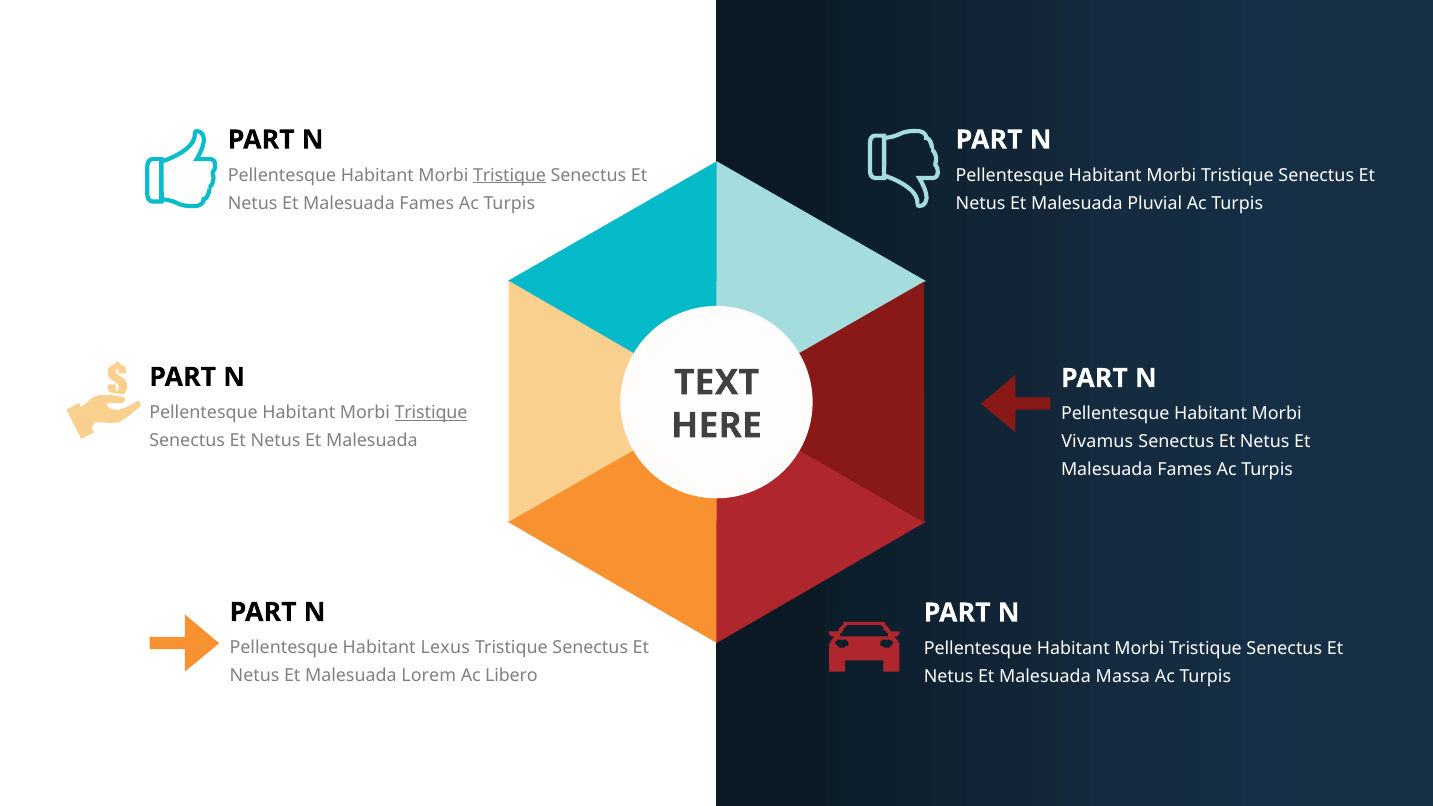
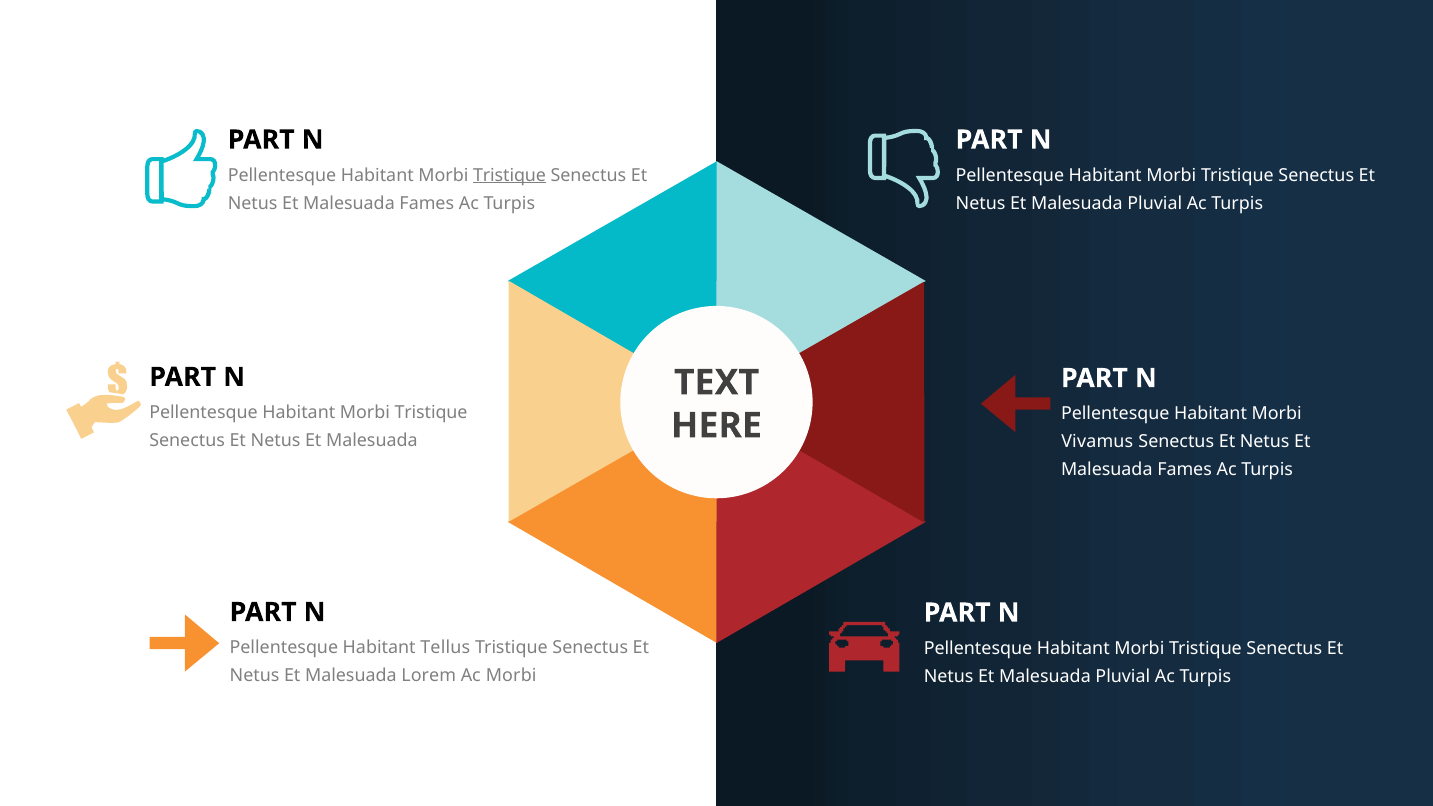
Tristique at (431, 413) underline: present -> none
Lexus: Lexus -> Tellus
Ac Libero: Libero -> Morbi
Massa at (1123, 676): Massa -> Pluvial
